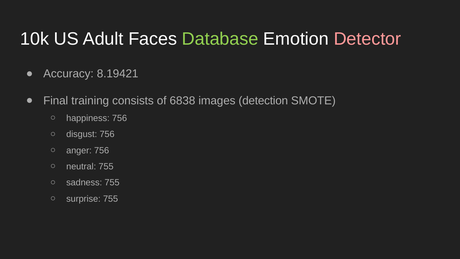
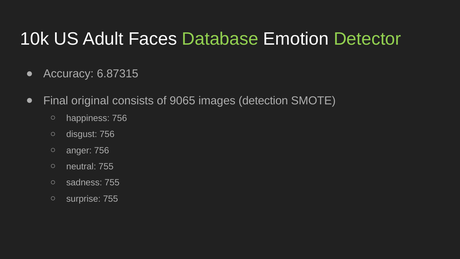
Detector colour: pink -> light green
8.19421: 8.19421 -> 6.87315
training: training -> original
6838: 6838 -> 9065
